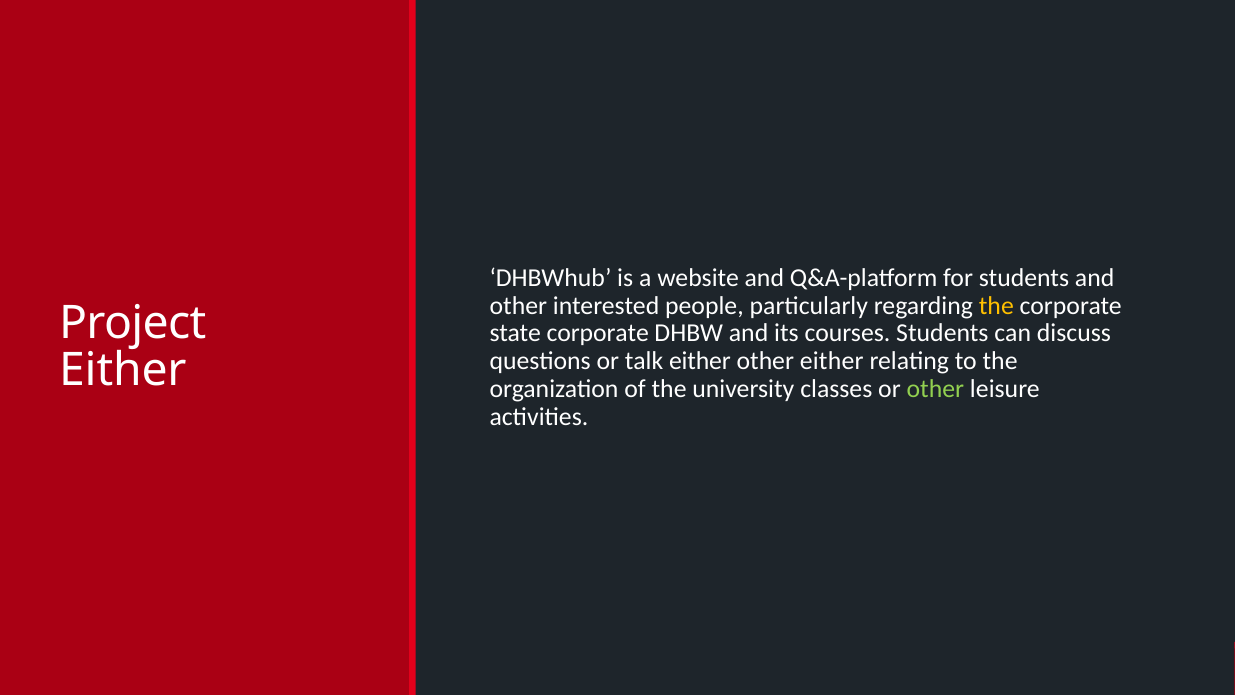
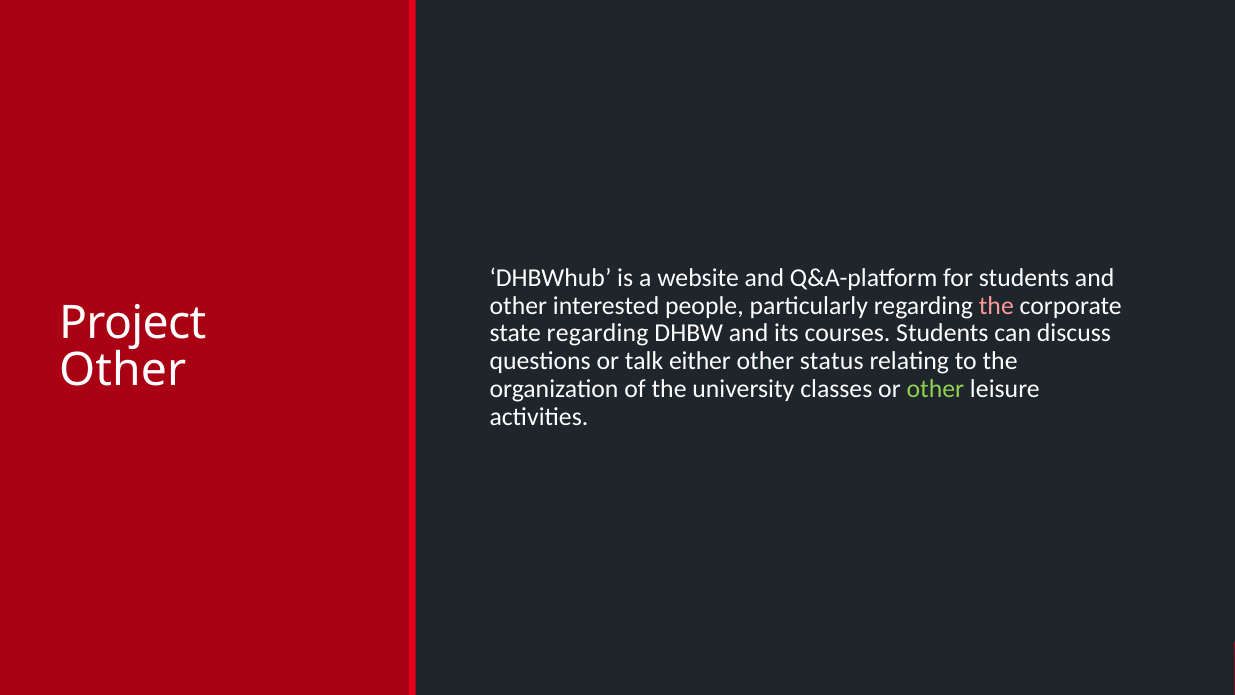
the at (996, 305) colour: yellow -> pink
state corporate: corporate -> regarding
other either: either -> status
Either at (123, 370): Either -> Other
